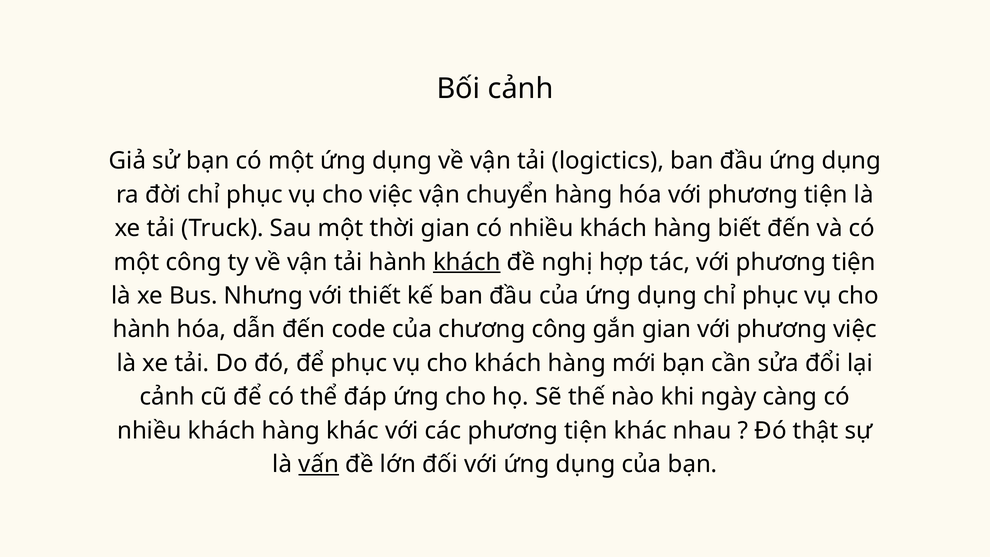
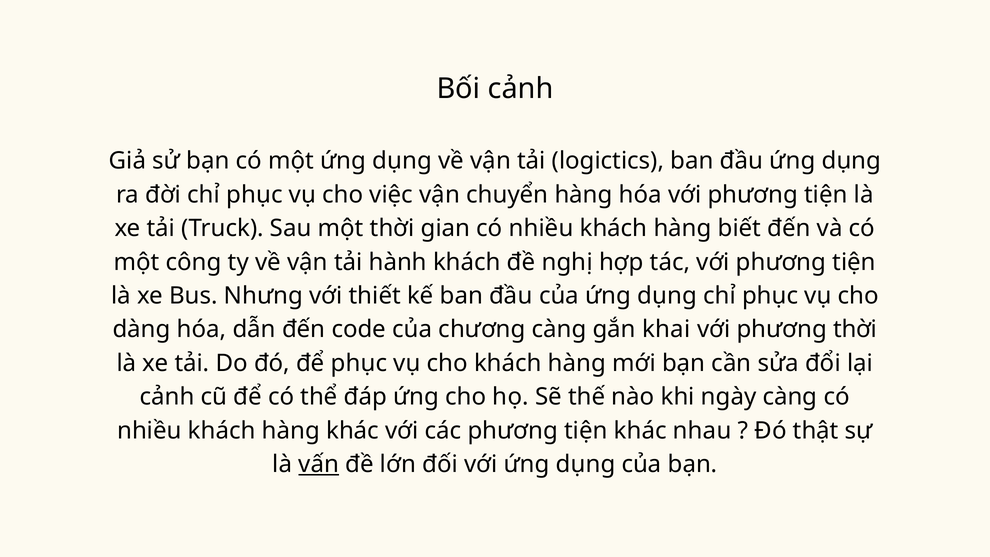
khách at (467, 262) underline: present -> none
hành at (142, 329): hành -> dàng
chương công: công -> càng
gắn gian: gian -> khai
phương việc: việc -> thời
